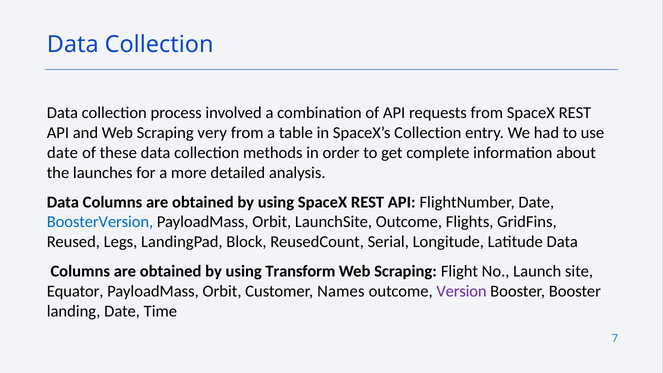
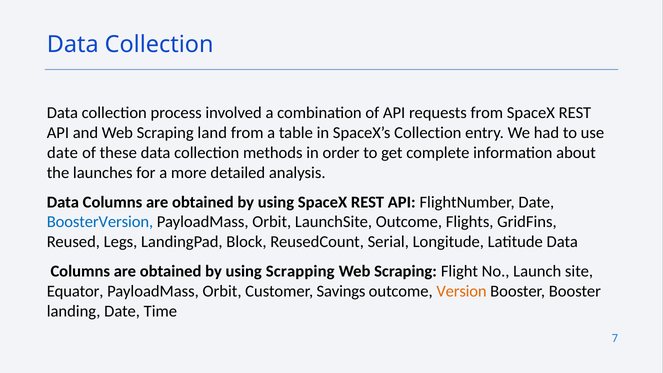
very: very -> land
Transform: Transform -> Scrapping
Names: Names -> Savings
Version colour: purple -> orange
